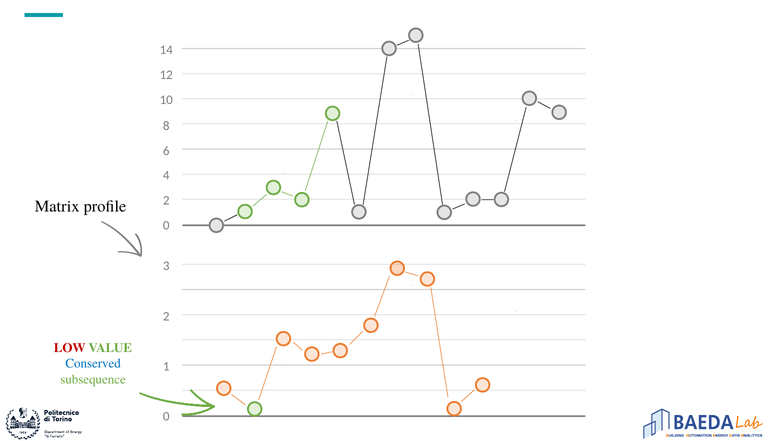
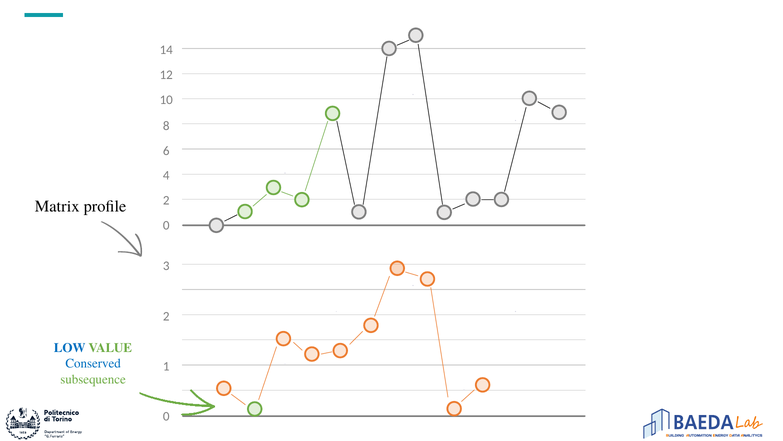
LOW colour: red -> blue
